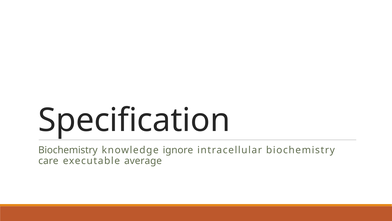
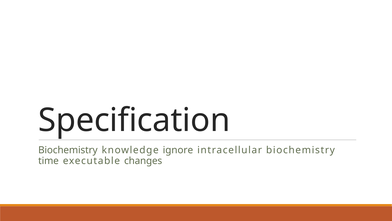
care: care -> time
average: average -> changes
